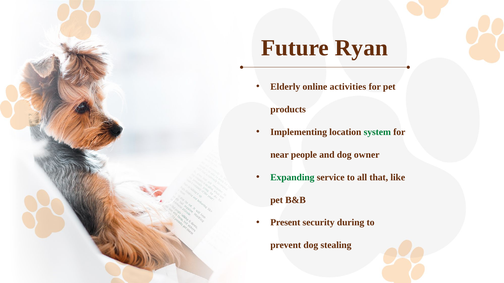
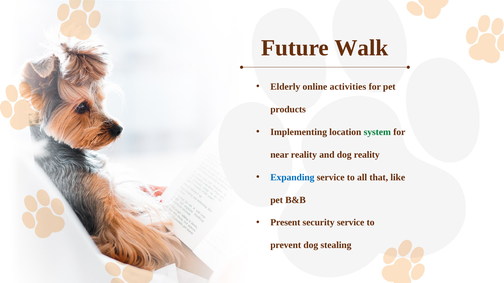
Ryan: Ryan -> Walk
near people: people -> reality
dog owner: owner -> reality
Expanding colour: green -> blue
security during: during -> service
